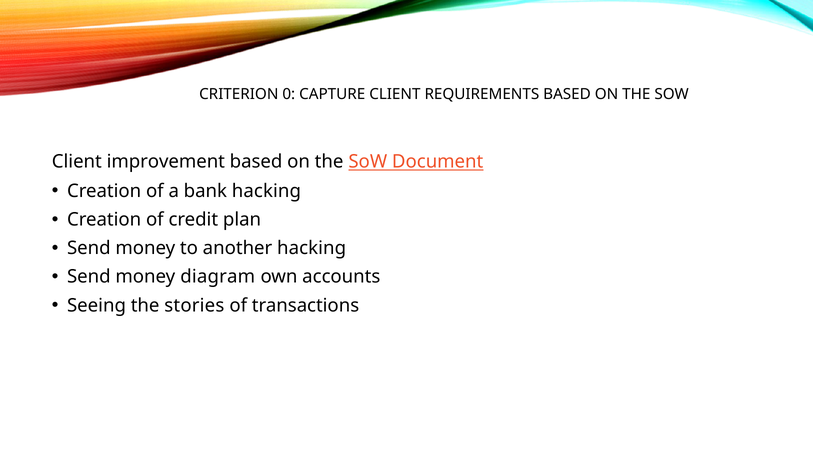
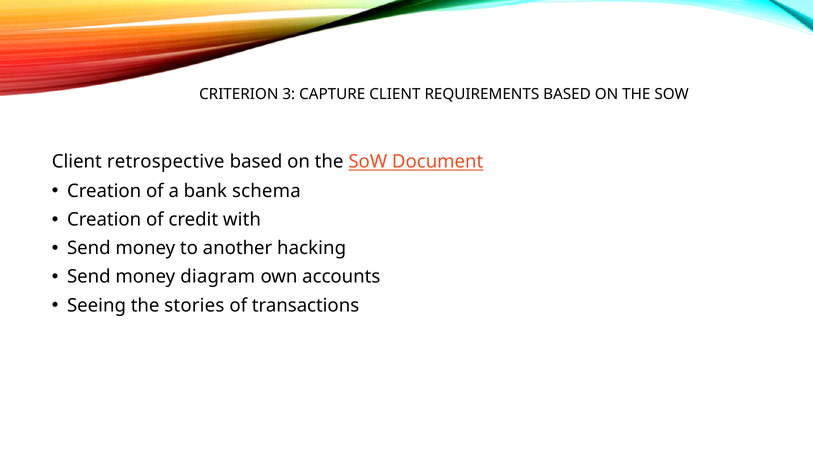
0: 0 -> 3
improvement: improvement -> retrospective
bank hacking: hacking -> schema
plan: plan -> with
